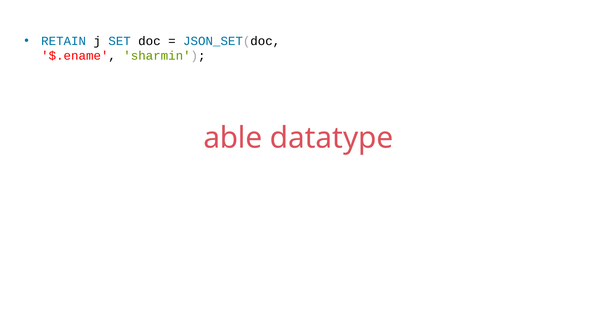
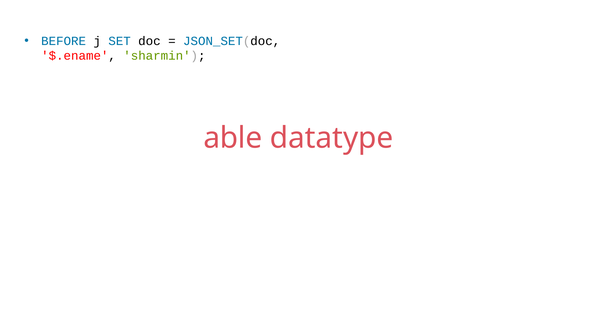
RETAIN: RETAIN -> BEFORE
